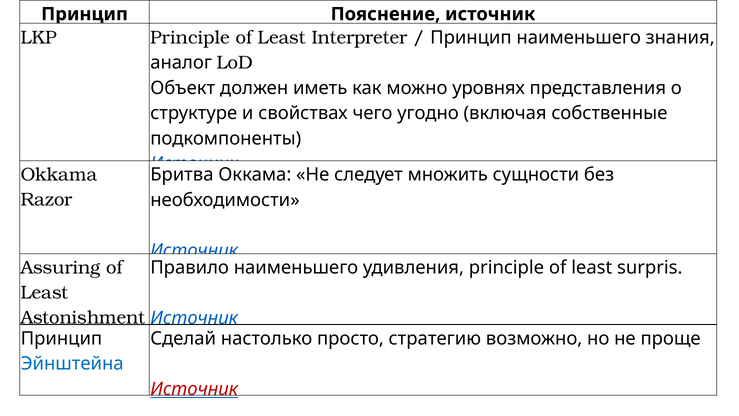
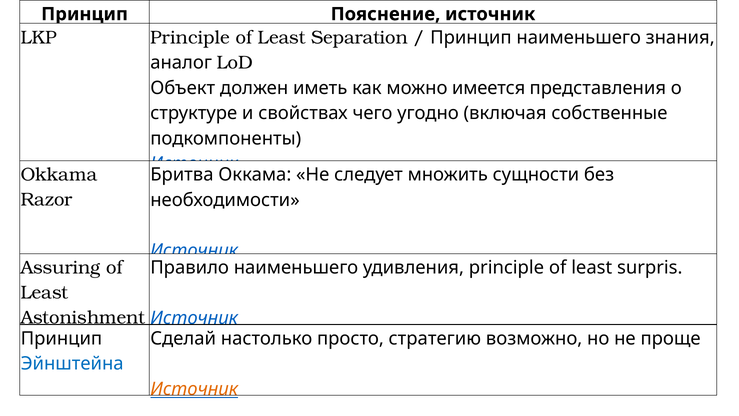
Interpreter: Interpreter -> Separation
уровнях: уровнях -> имеется
Источник at (194, 389) colour: red -> orange
